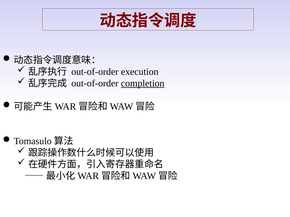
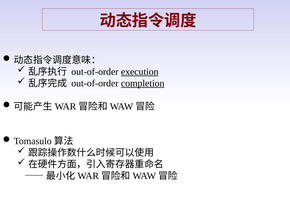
execution underline: none -> present
